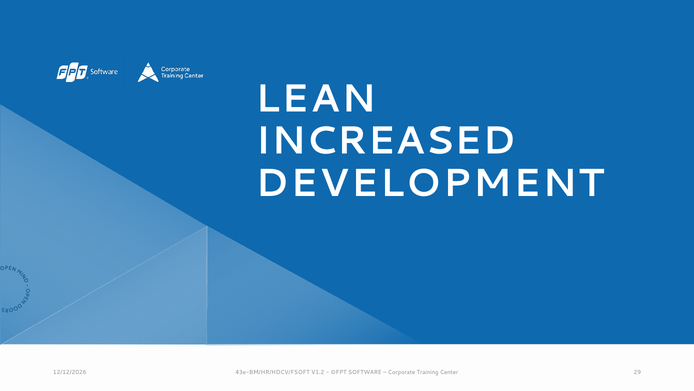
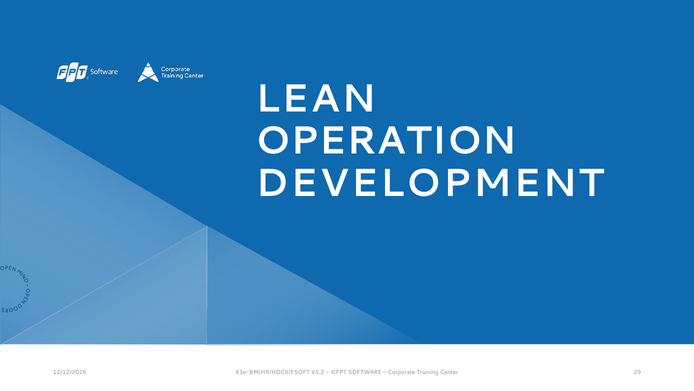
INCREASED: INCREASED -> OPERATION
